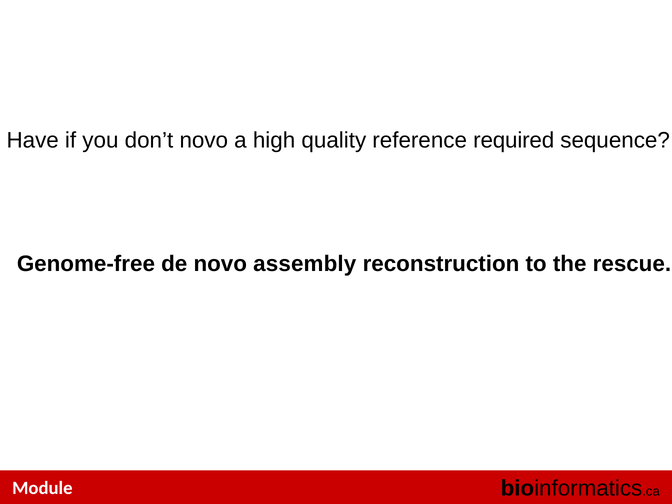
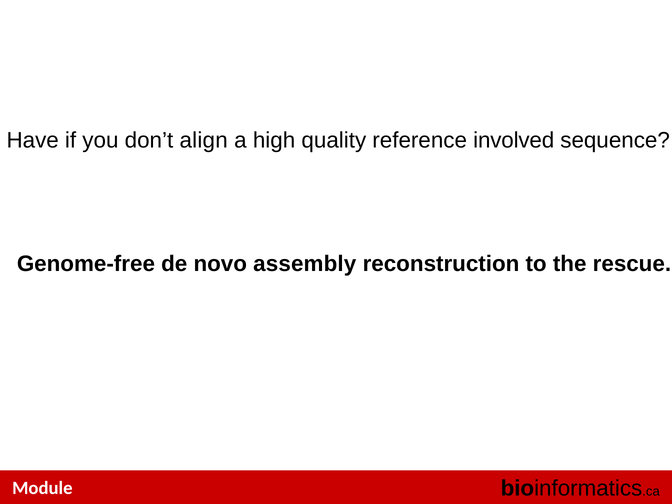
don’t novo: novo -> align
required: required -> involved
